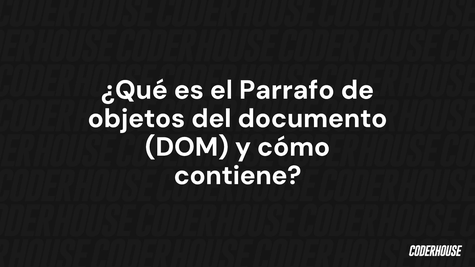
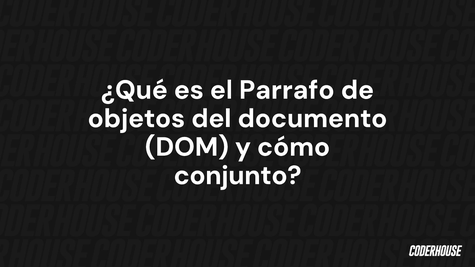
contiene: contiene -> conjunto
